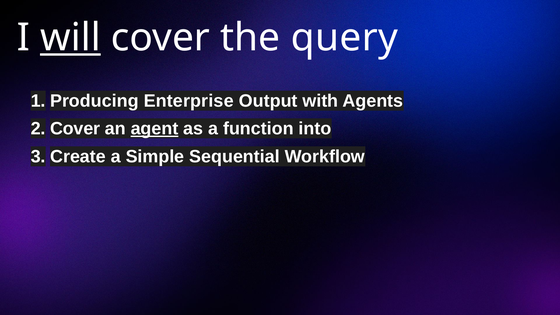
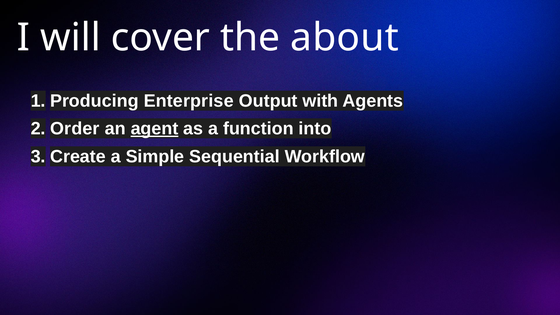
will underline: present -> none
query: query -> about
Cover at (75, 129): Cover -> Order
